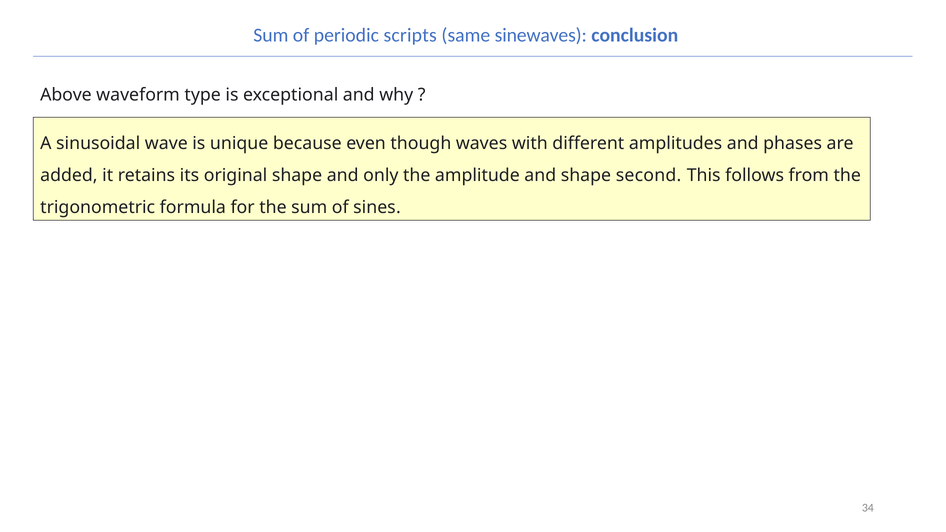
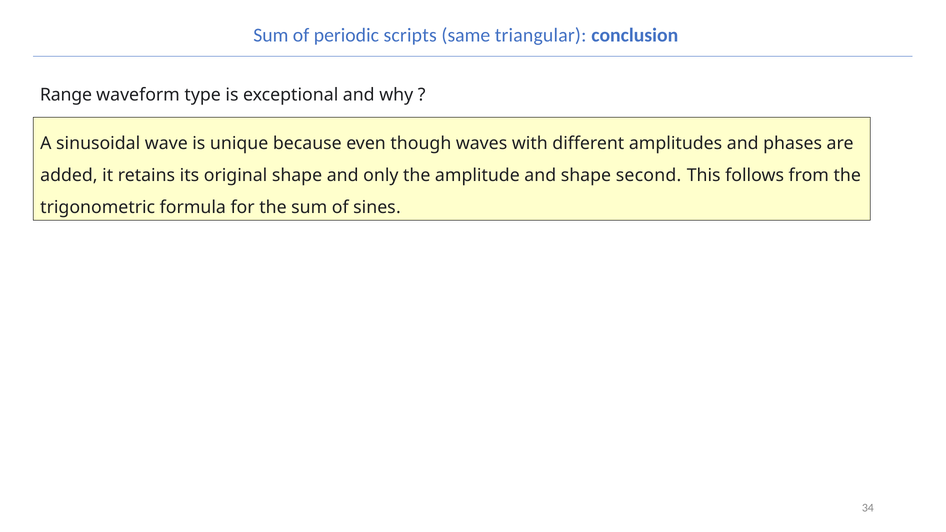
sinewaves: sinewaves -> triangular
Above: Above -> Range
